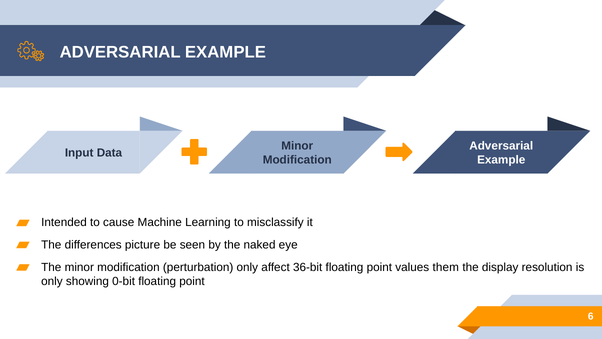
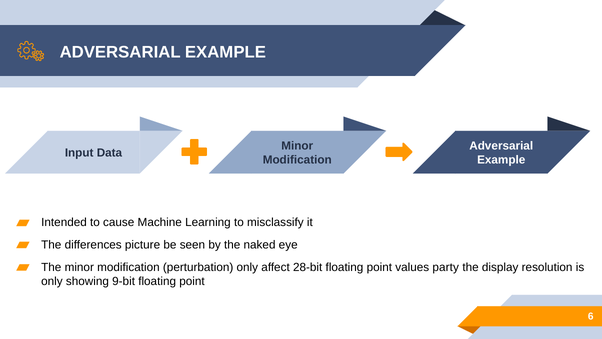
36-bit: 36-bit -> 28-bit
them: them -> party
0-bit: 0-bit -> 9-bit
